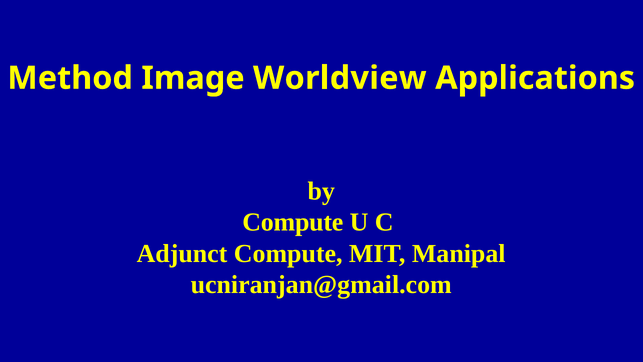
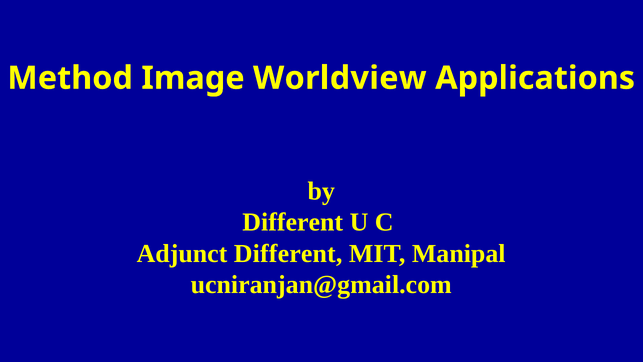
Compute at (293, 222): Compute -> Different
Adjunct Compute: Compute -> Different
